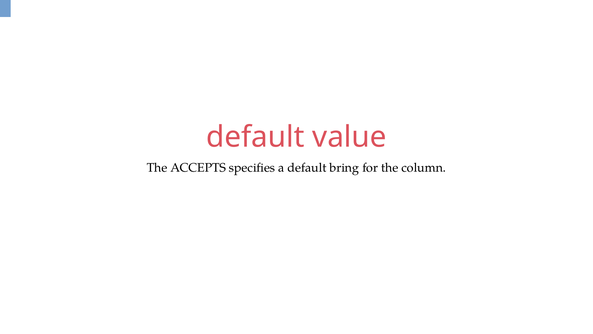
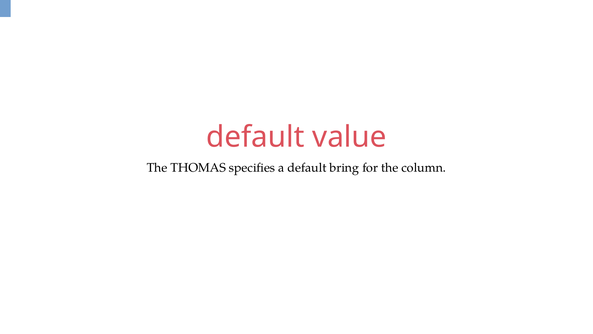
ACCEPTS: ACCEPTS -> THOMAS
